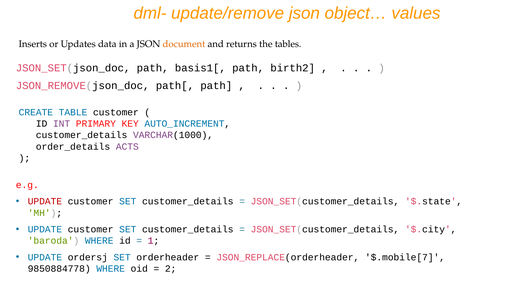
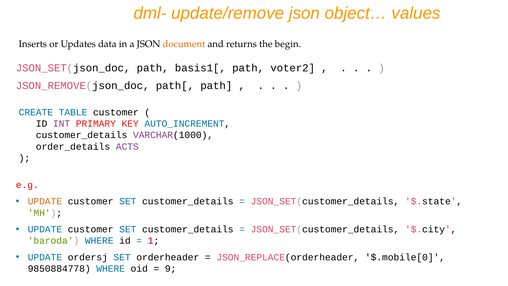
tables: tables -> begin
birth2: birth2 -> voter2
UPDATE at (45, 201) colour: red -> orange
$.mobile[7: $.mobile[7 -> $.mobile[0
2: 2 -> 9
